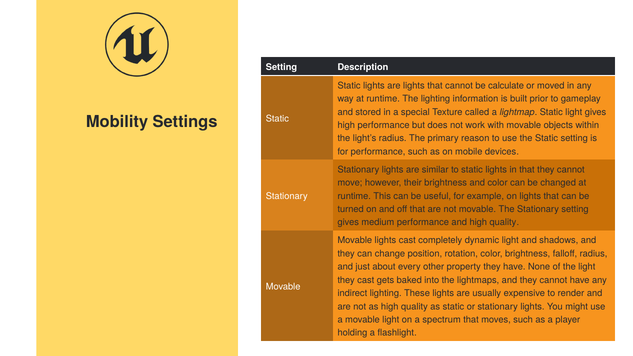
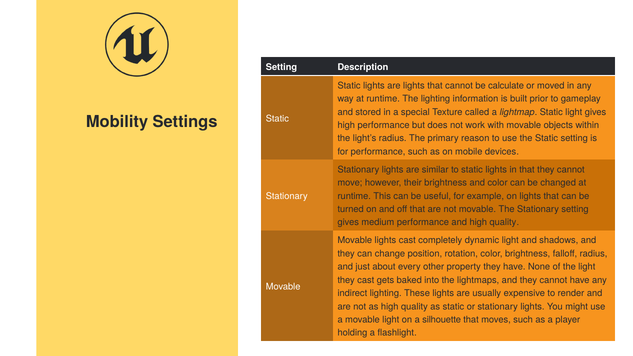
spectrum: spectrum -> silhouette
